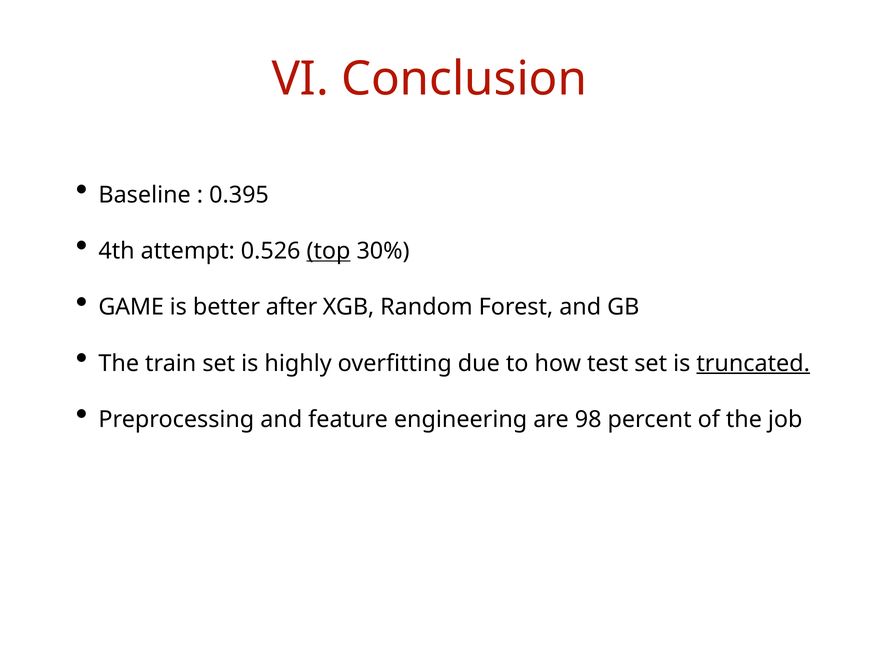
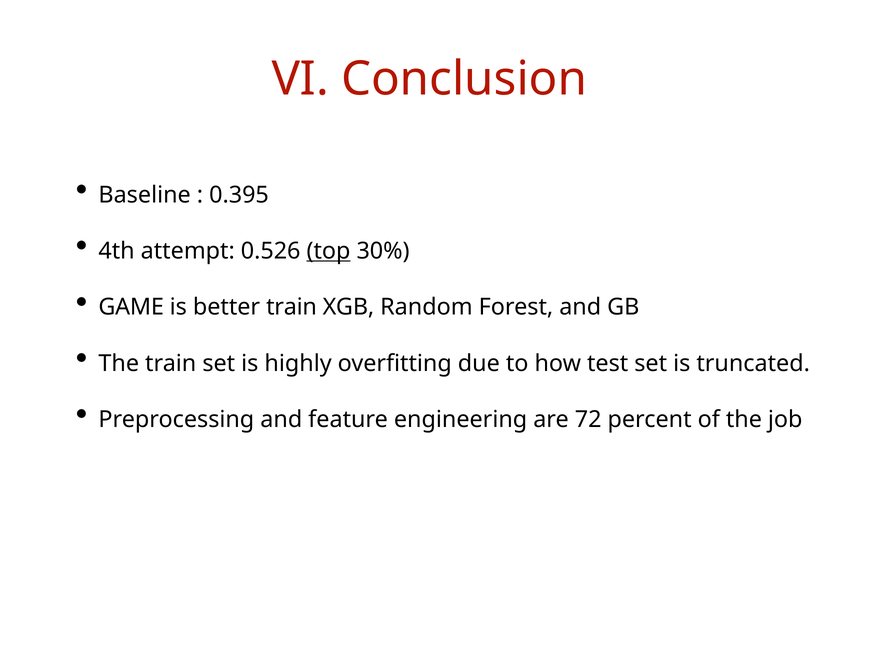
better after: after -> train
truncated underline: present -> none
98: 98 -> 72
